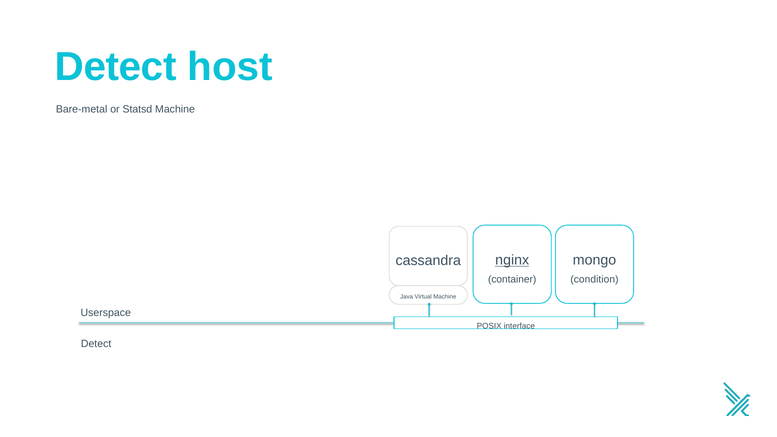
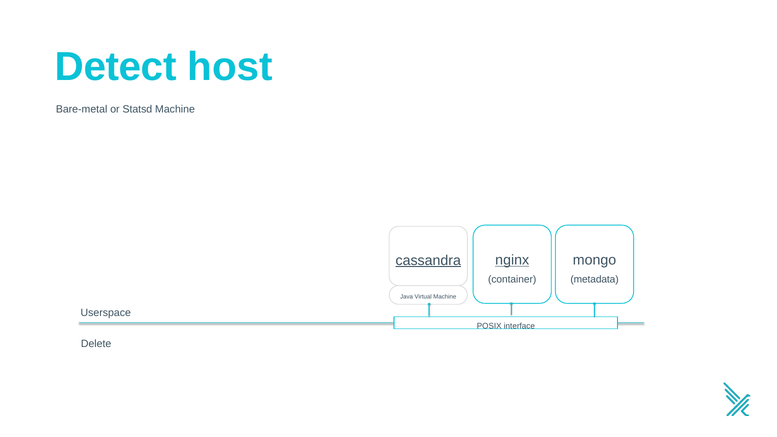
cassandra underline: none -> present
condition: condition -> metadata
Detect at (96, 344): Detect -> Delete
